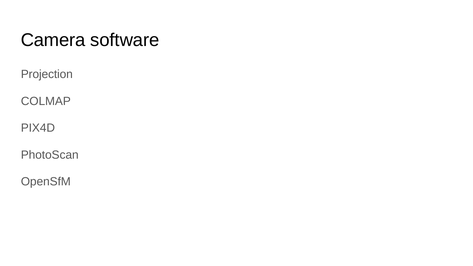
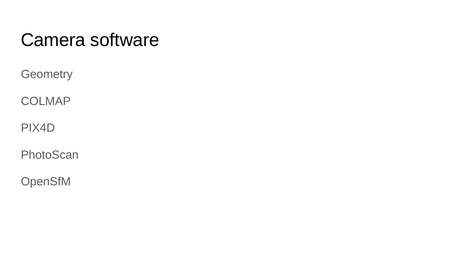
Projection: Projection -> Geometry
